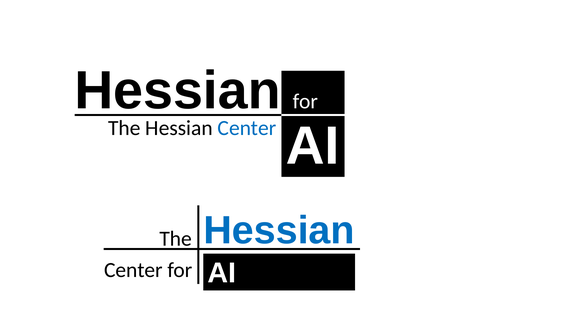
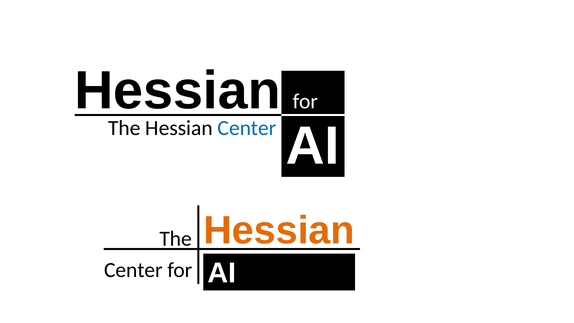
Hessian at (279, 230) colour: blue -> orange
